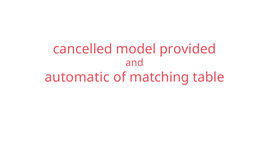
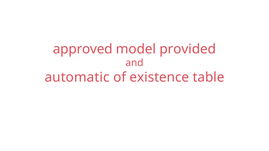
cancelled: cancelled -> approved
matching: matching -> existence
